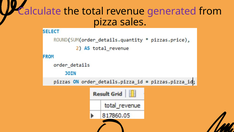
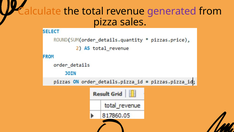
Calculate colour: purple -> orange
